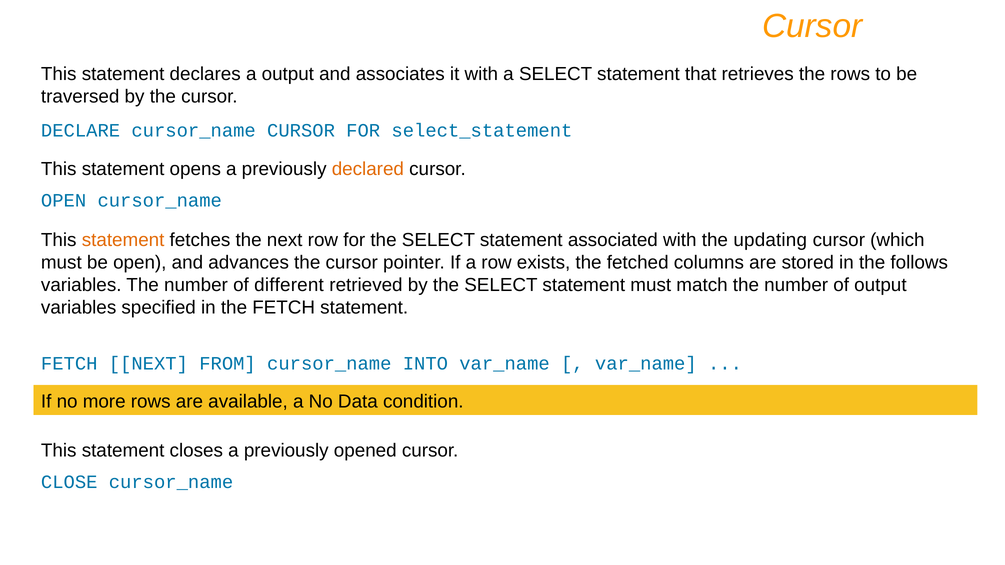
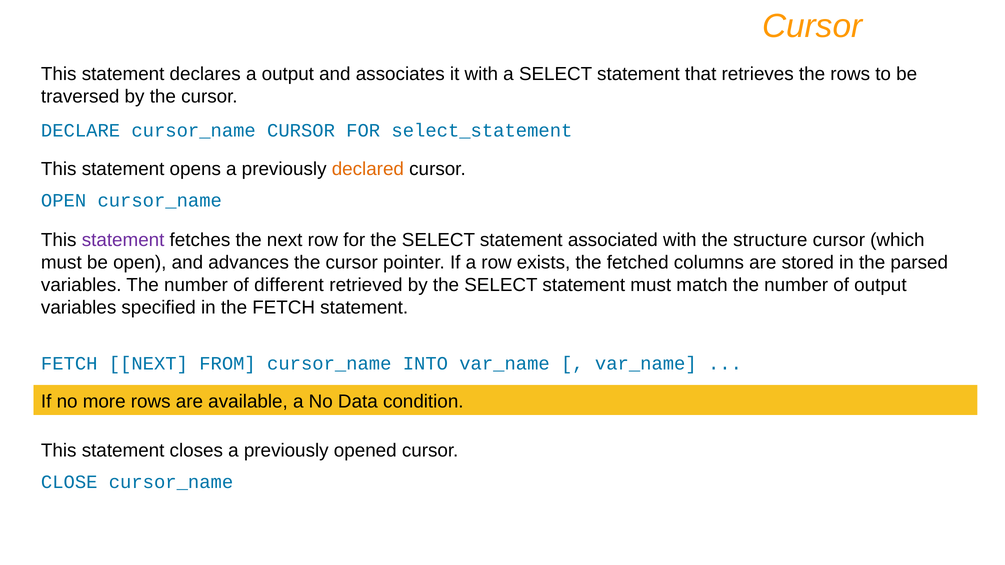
statement at (123, 240) colour: orange -> purple
updating: updating -> structure
follows: follows -> parsed
